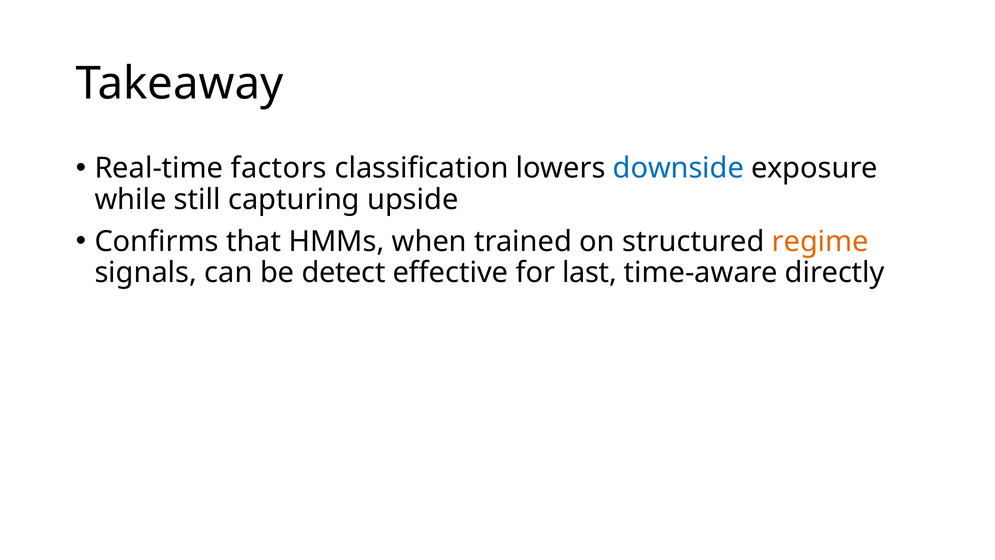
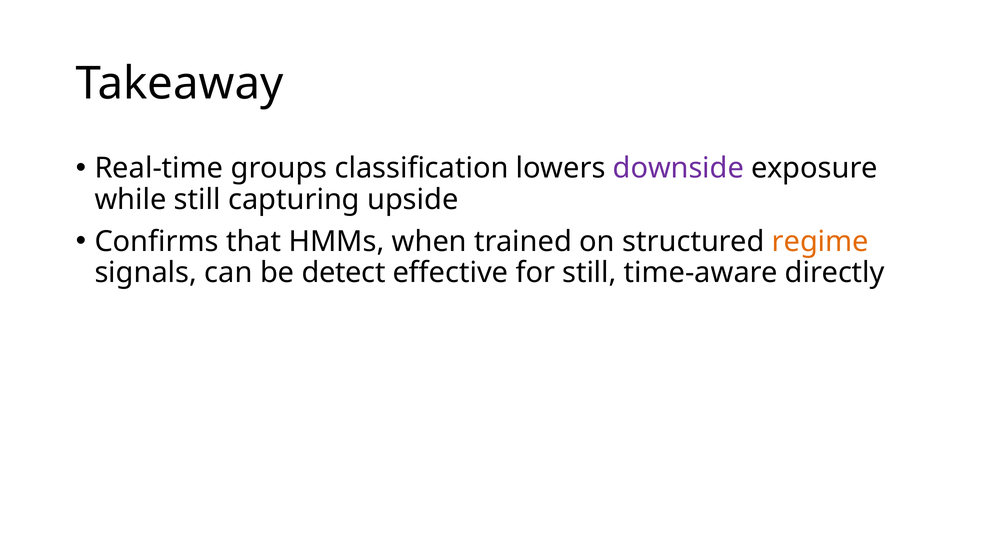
factors: factors -> groups
downside colour: blue -> purple
for last: last -> still
